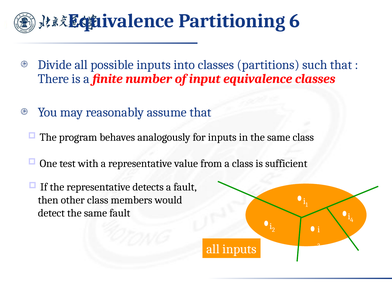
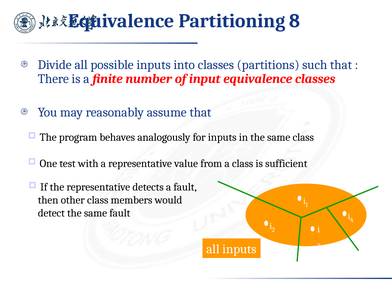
6: 6 -> 8
